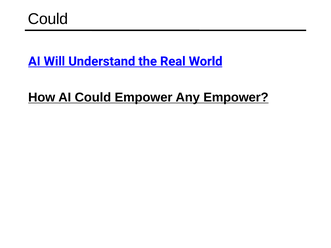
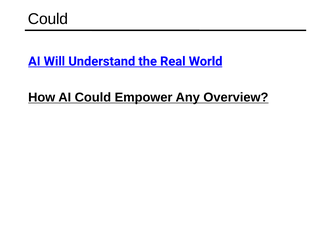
Any Empower: Empower -> Overview
